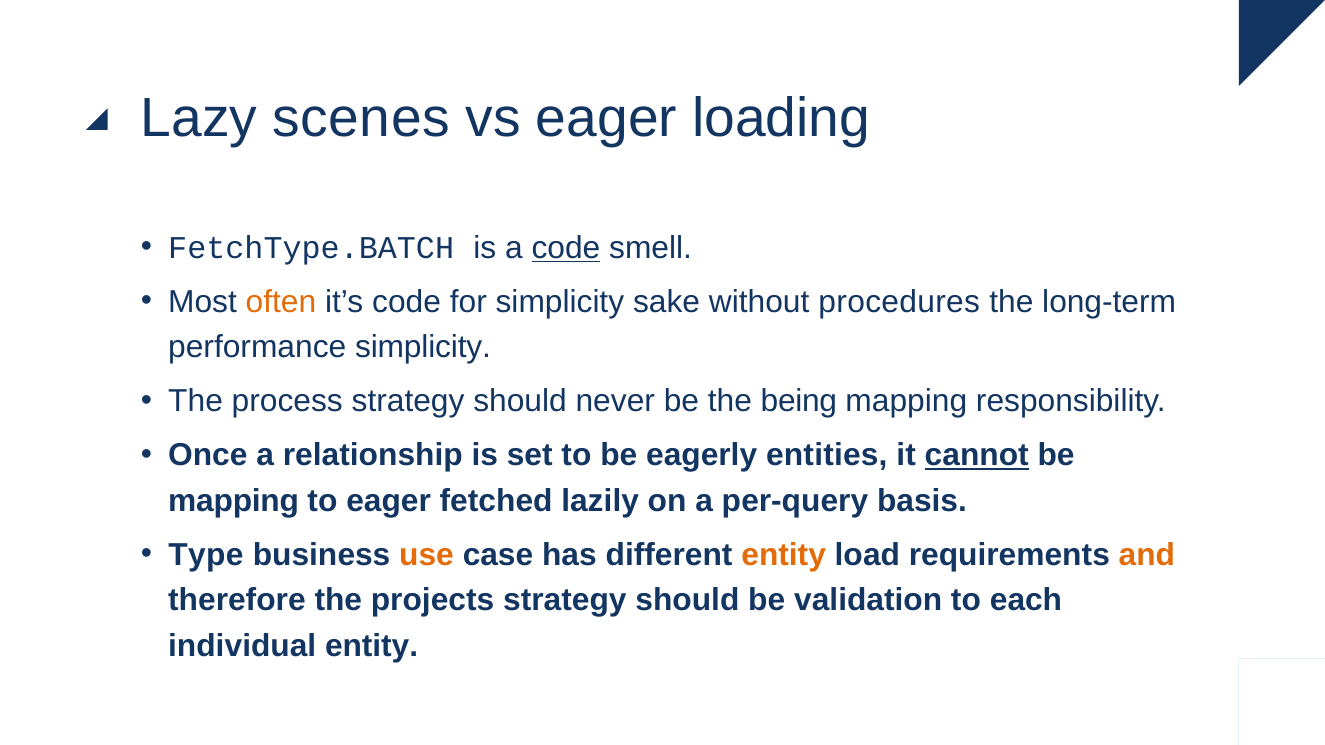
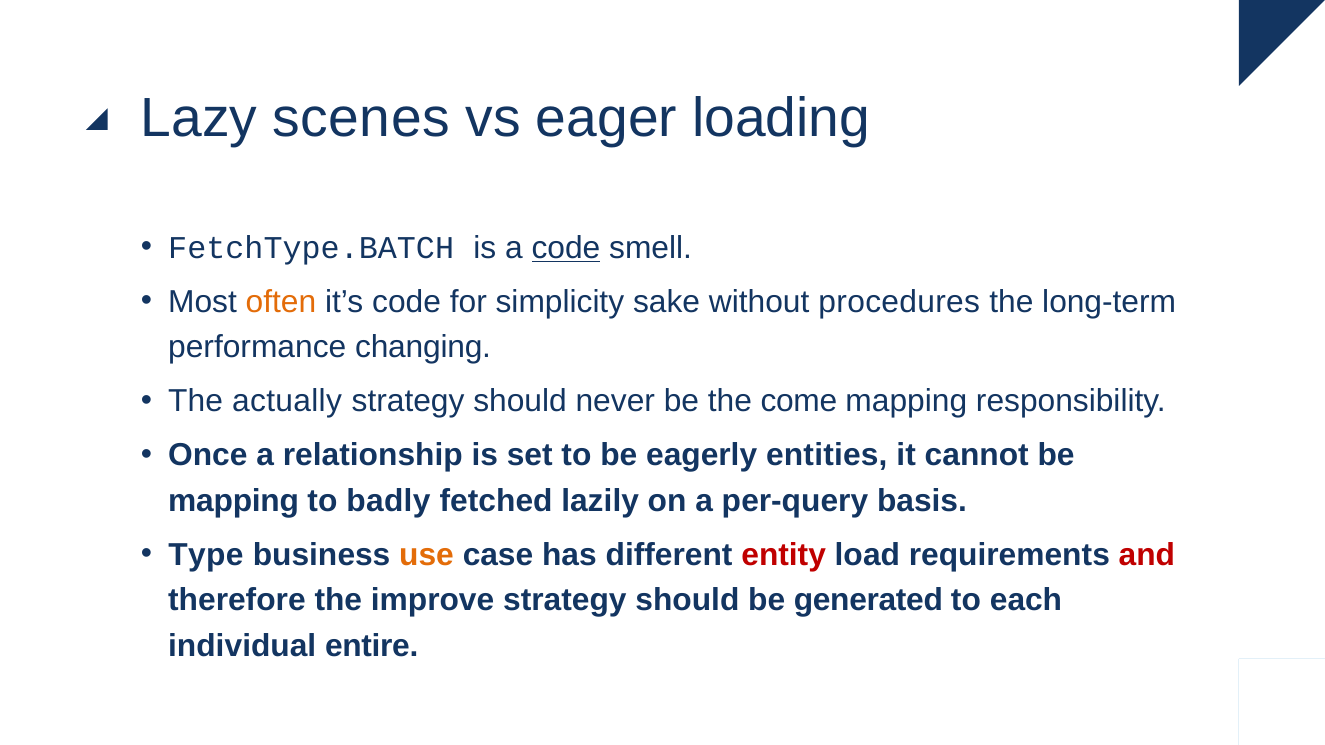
performance simplicity: simplicity -> changing
process: process -> actually
being: being -> come
cannot underline: present -> none
to eager: eager -> badly
entity at (784, 555) colour: orange -> red
and colour: orange -> red
projects: projects -> improve
validation: validation -> generated
individual entity: entity -> entire
